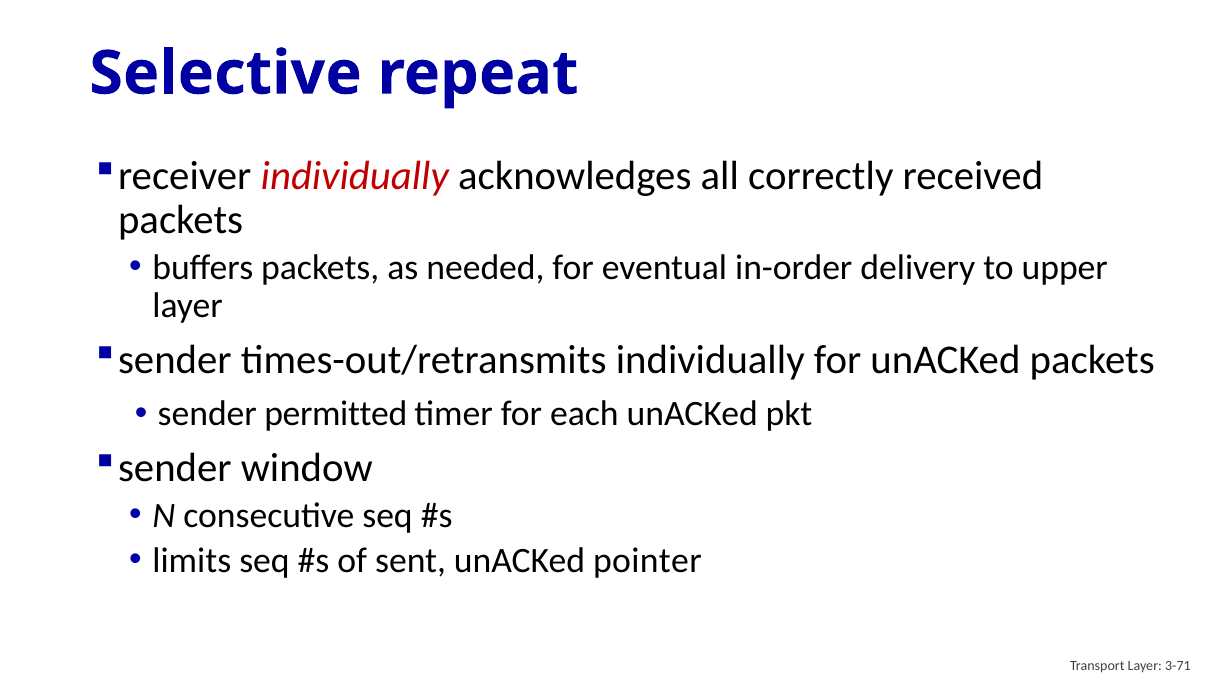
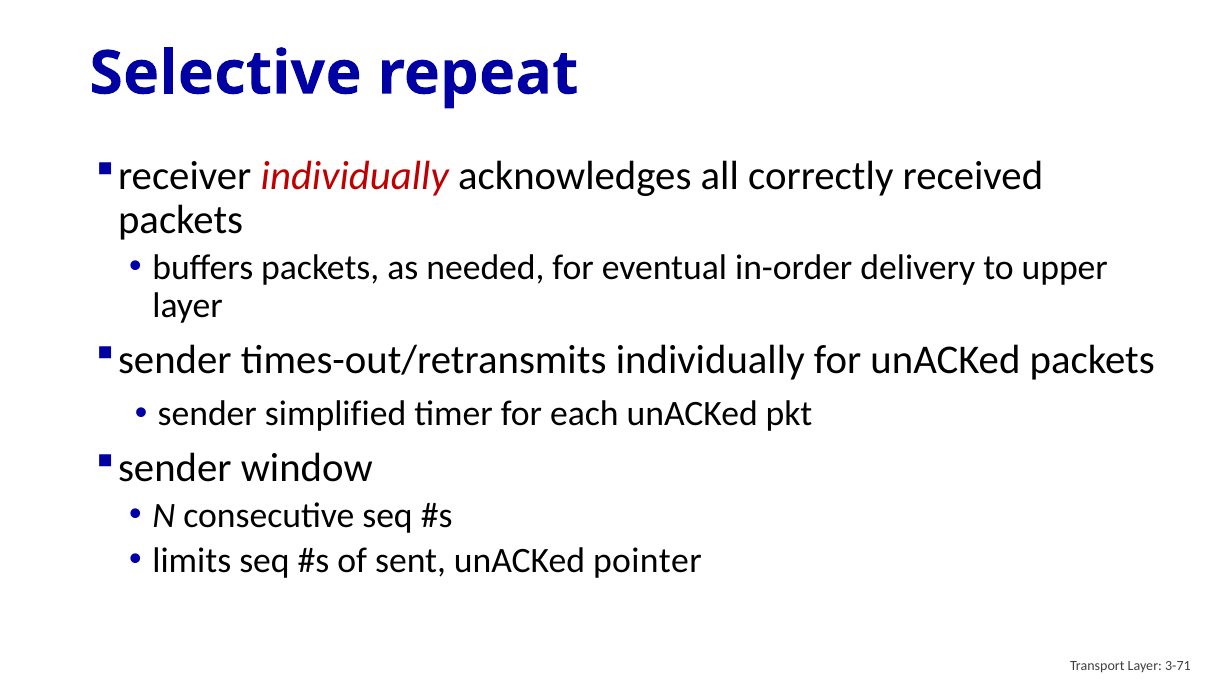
permitted: permitted -> simplified
